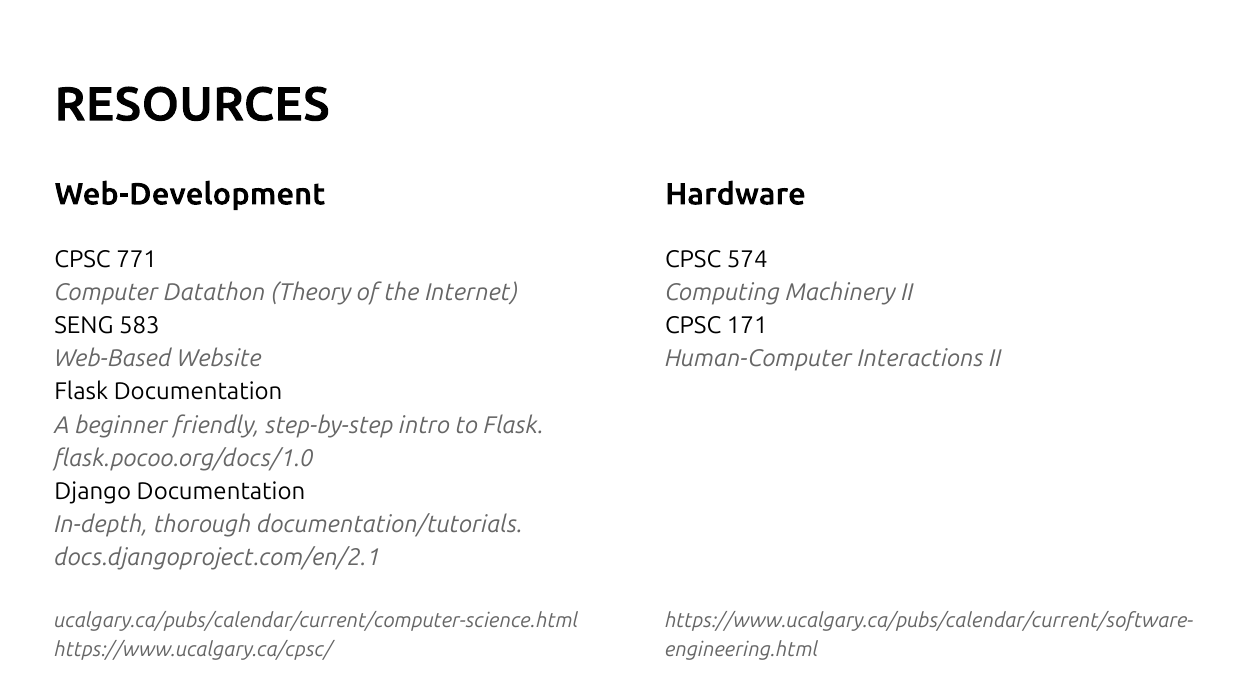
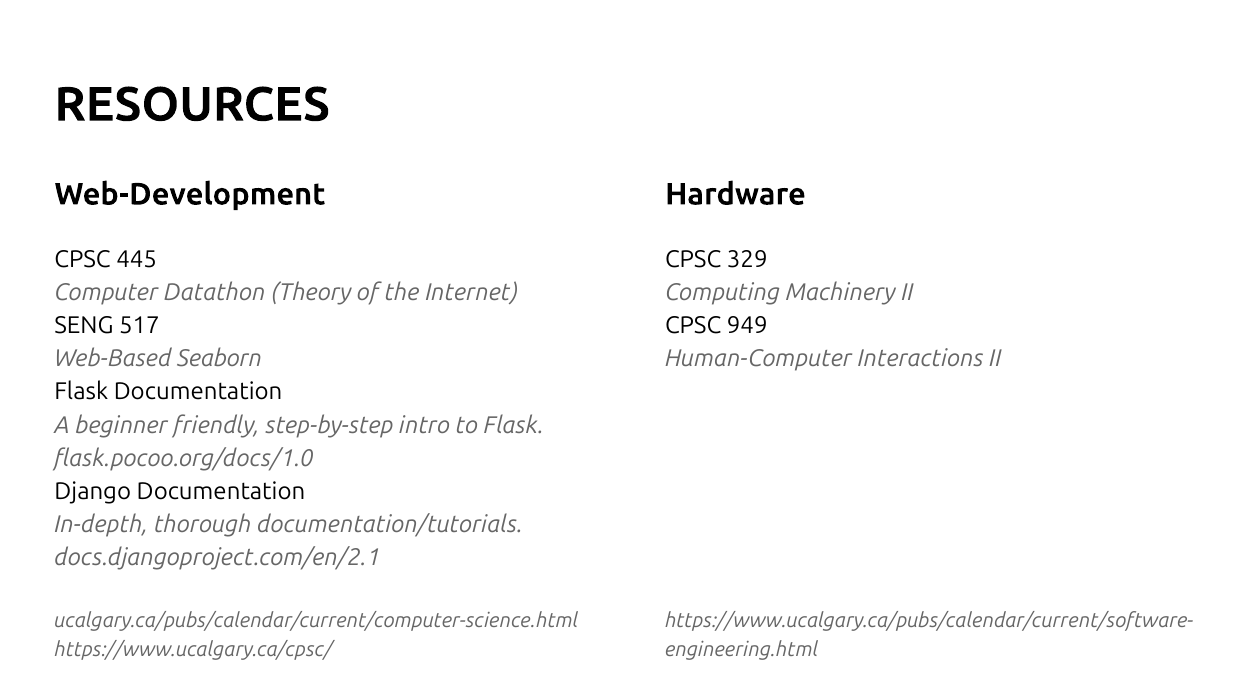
771: 771 -> 445
574: 574 -> 329
583: 583 -> 517
171: 171 -> 949
Website: Website -> Seaborn
